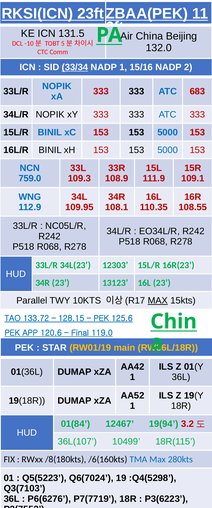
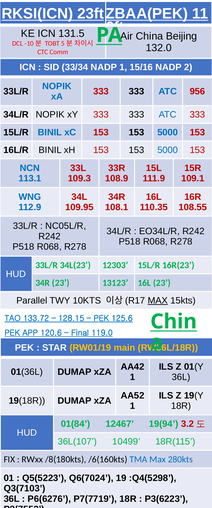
33/34 underline: present -> none
683: 683 -> 956
759.0: 759.0 -> 113.1
